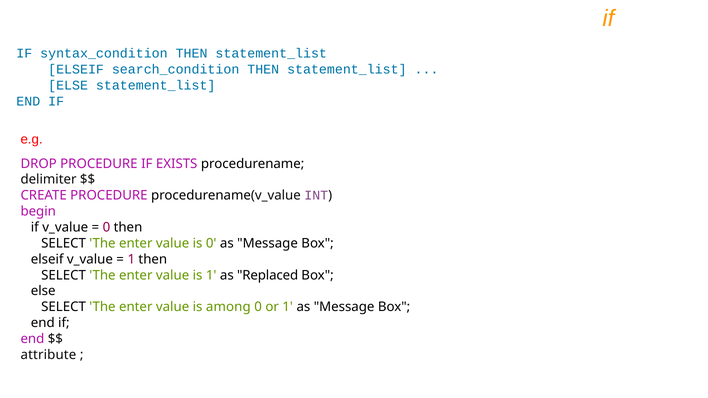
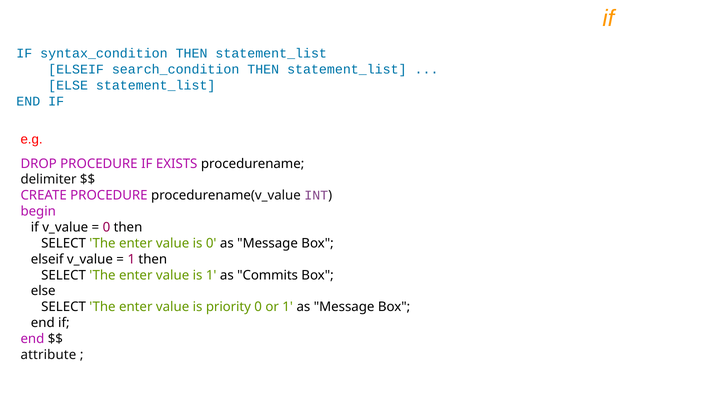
Replaced: Replaced -> Commits
among: among -> priority
